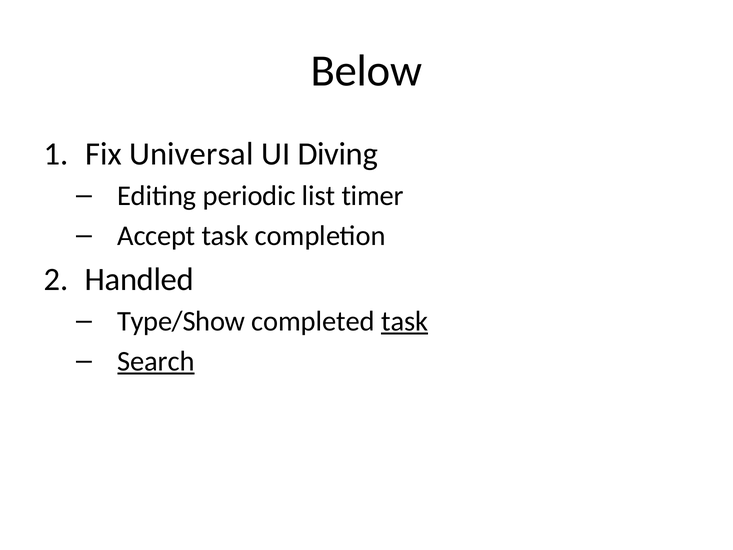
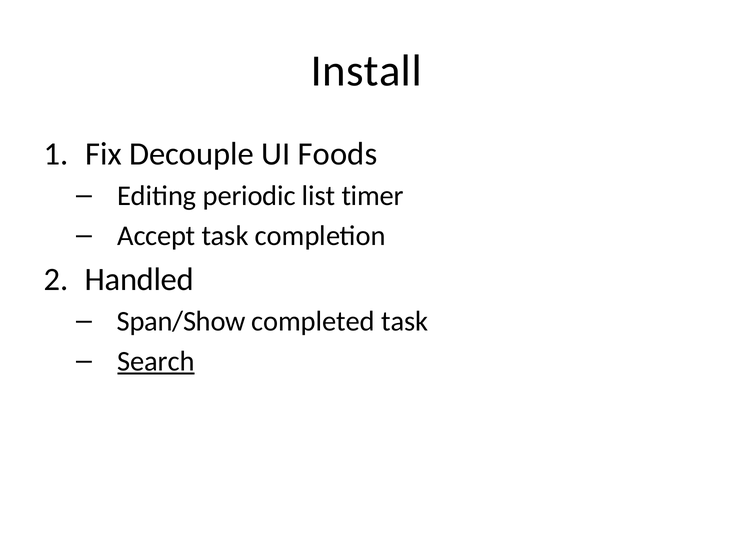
Below: Below -> Install
Universal: Universal -> Decouple
Diving: Diving -> Foods
Type/Show: Type/Show -> Span/Show
task at (405, 321) underline: present -> none
